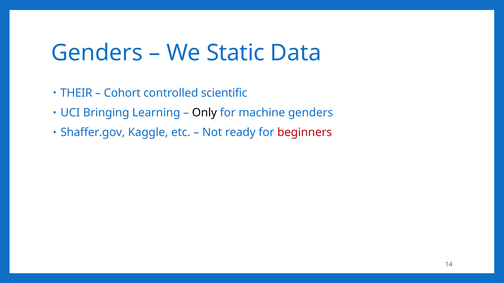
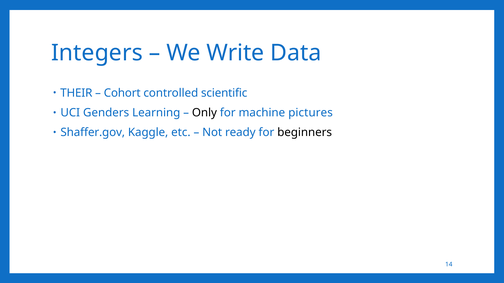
Genders at (97, 53): Genders -> Integers
Static: Static -> Write
Bringing: Bringing -> Genders
machine genders: genders -> pictures
beginners colour: red -> black
